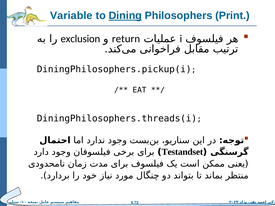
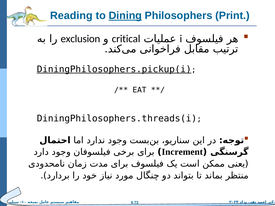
Variable: Variable -> Reading
return: return -> critical
DiningPhilosophers.pickup(i underline: none -> present
Testandset: Testandset -> Increment
